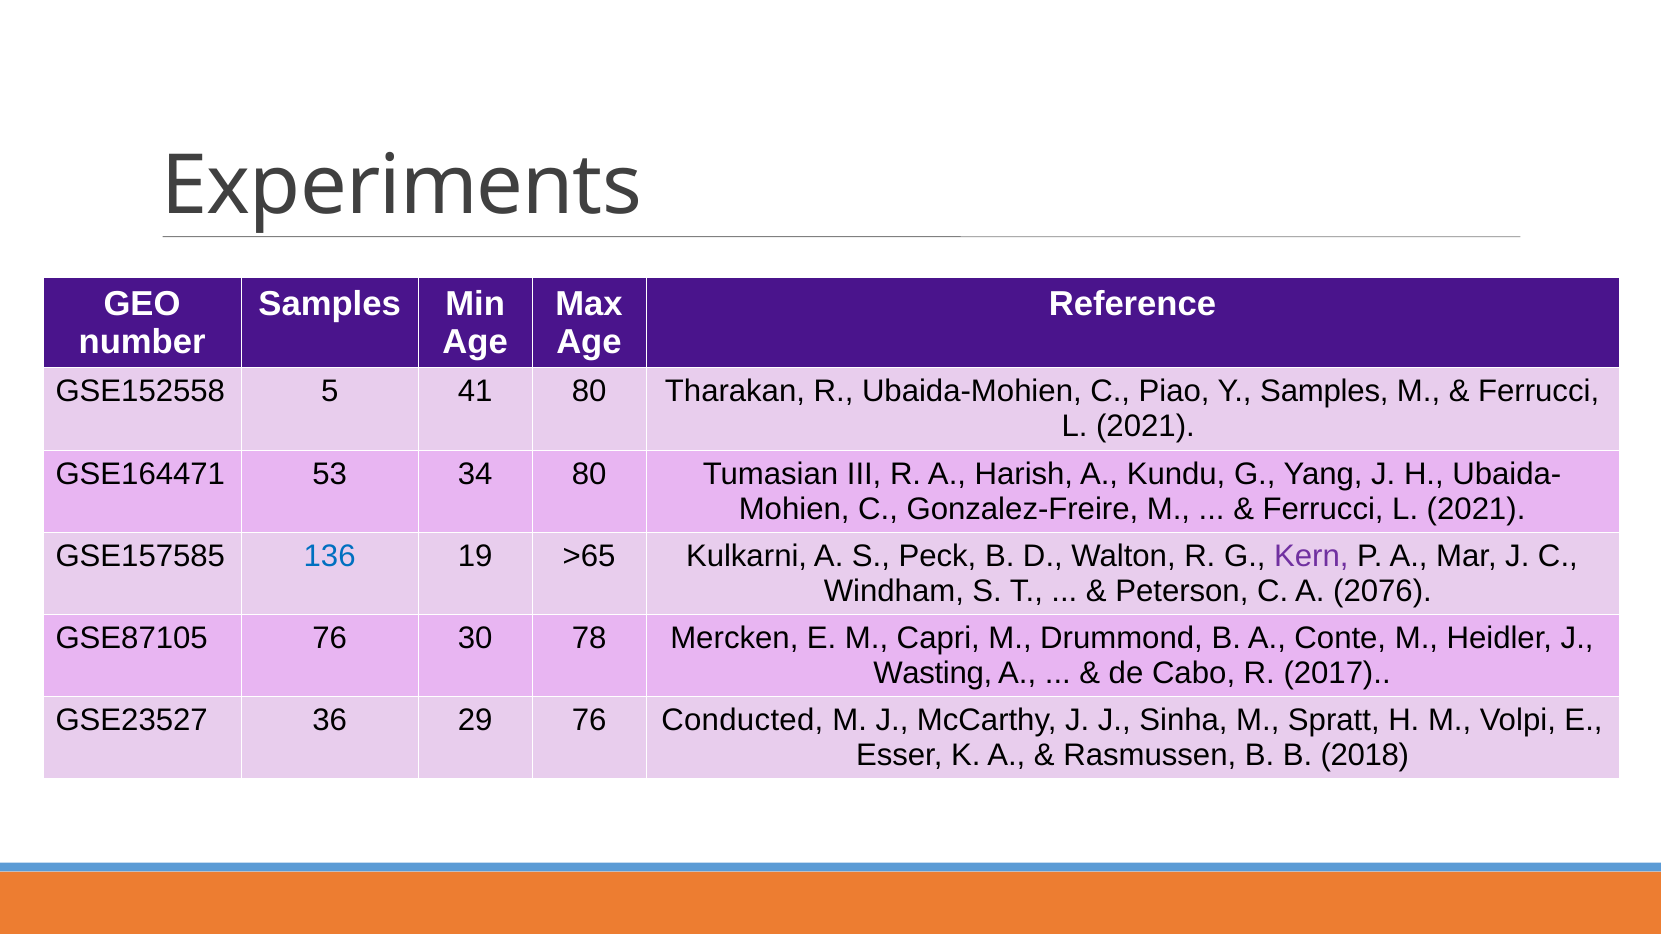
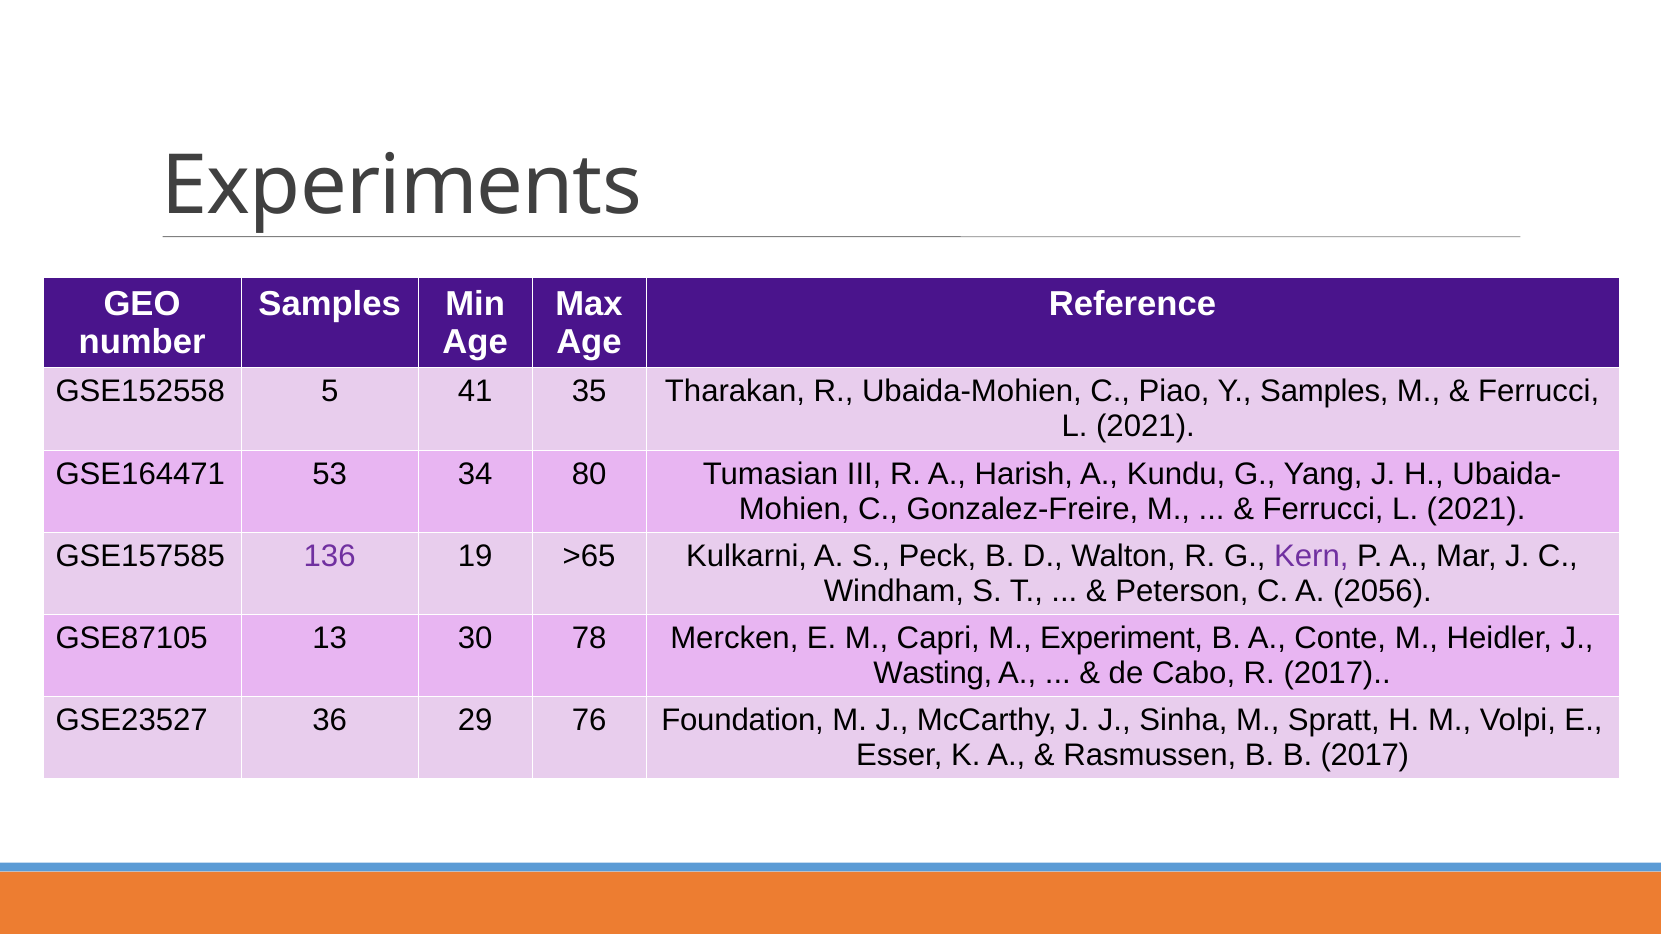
41 80: 80 -> 35
136 colour: blue -> purple
2076: 2076 -> 2056
GSE87105 76: 76 -> 13
Drummond: Drummond -> Experiment
Conducted: Conducted -> Foundation
B 2018: 2018 -> 2017
